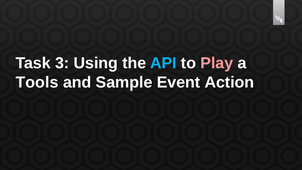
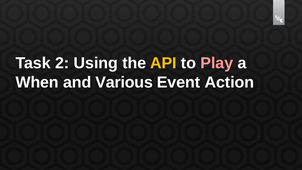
3: 3 -> 2
API colour: light blue -> yellow
Tools: Tools -> When
Sample: Sample -> Various
